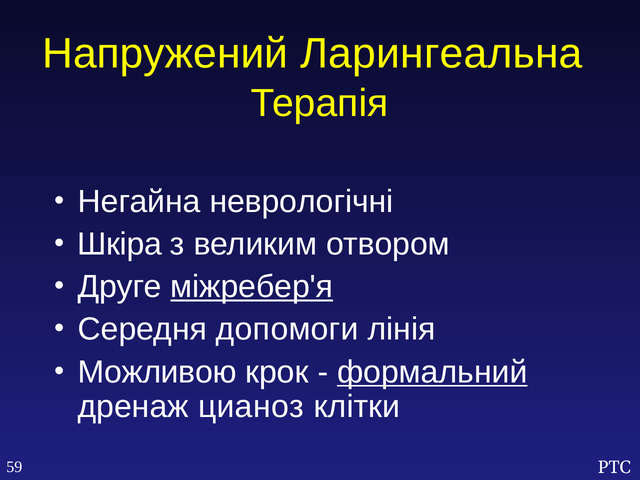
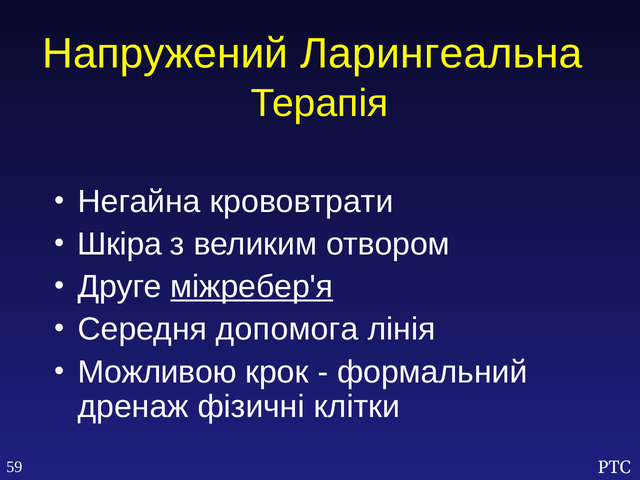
неврологічні: неврологічні -> крововтрати
допомоги: допомоги -> допомога
формальний underline: present -> none
цианоз: цианоз -> фізичні
